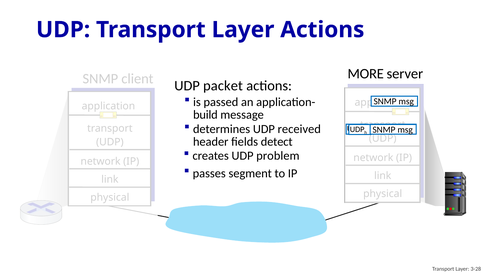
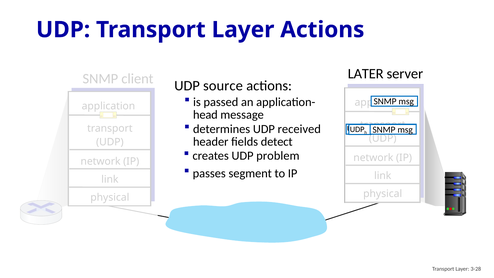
MORE: MORE -> LATER
packet: packet -> source
build: build -> head
